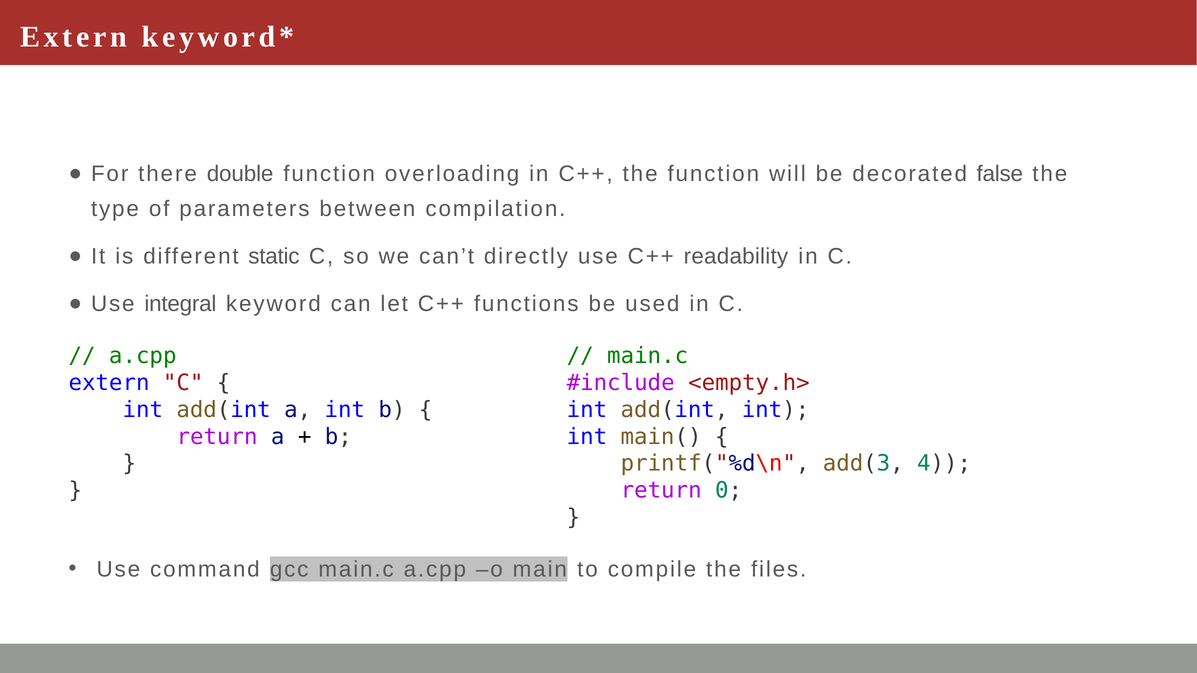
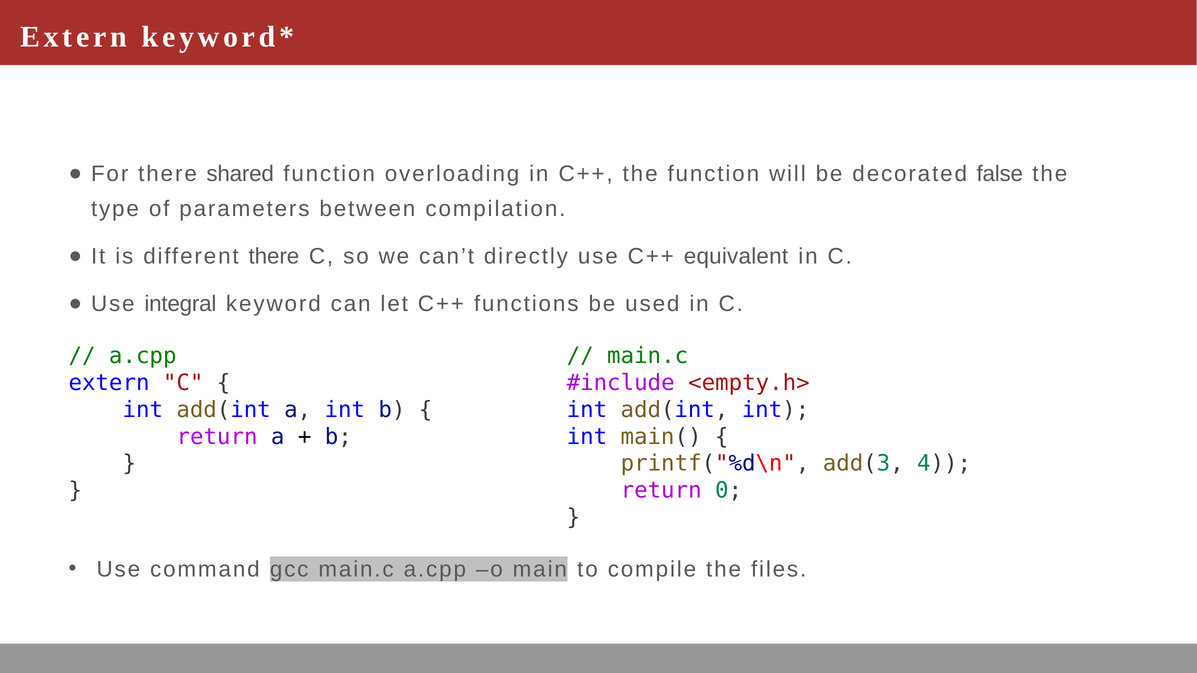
double: double -> shared
different static: static -> there
readability: readability -> equivalent
